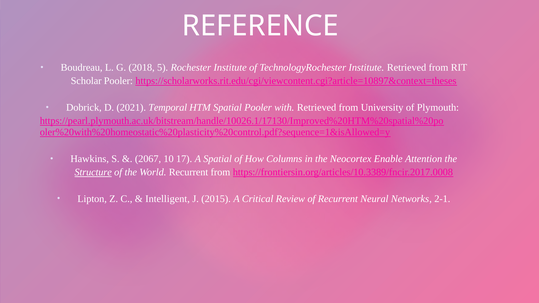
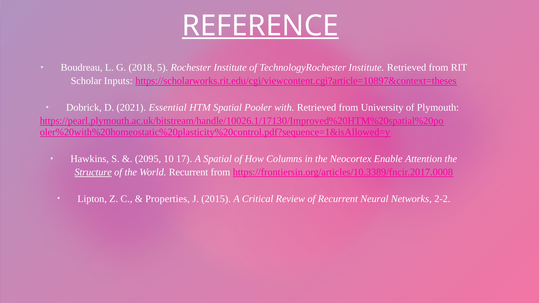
REFERENCE underline: none -> present
Scholar Pooler: Pooler -> Inputs
Temporal: Temporal -> Essential
2067: 2067 -> 2095
Intelligent: Intelligent -> Properties
2-1: 2-1 -> 2-2
